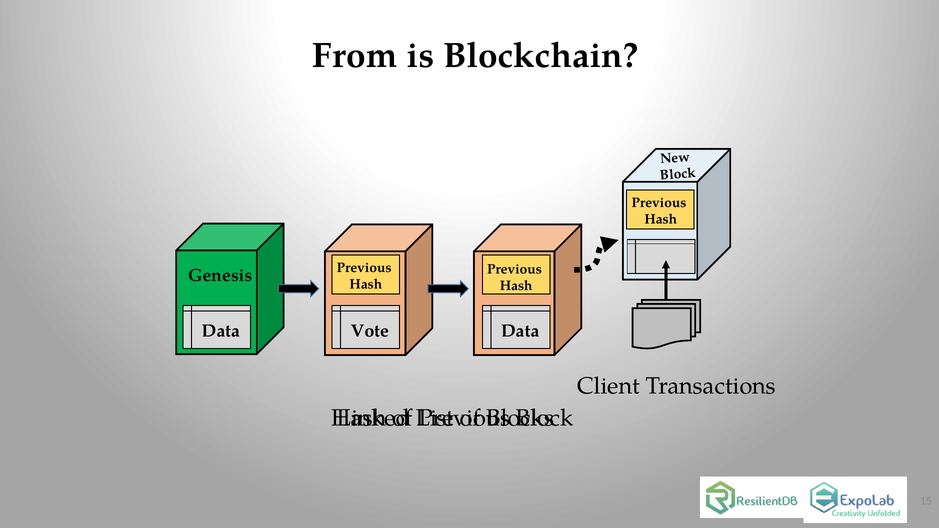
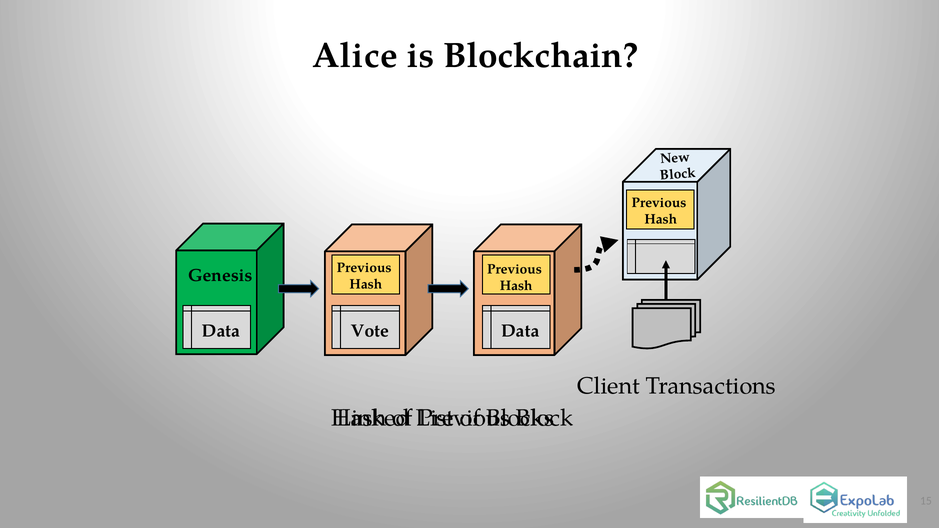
From: From -> Alice
